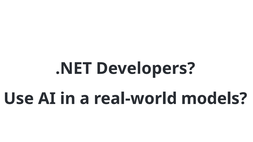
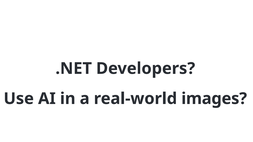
models: models -> images
